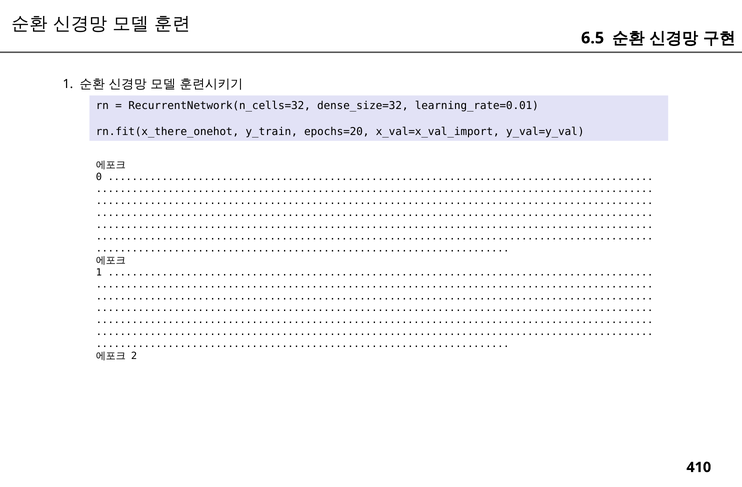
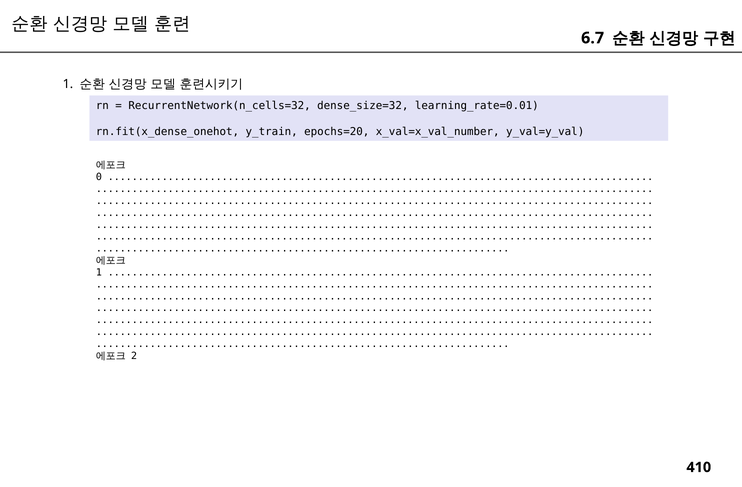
6.5: 6.5 -> 6.7
rn.fit(x_there_onehot: rn.fit(x_there_onehot -> rn.fit(x_dense_onehot
x_val=x_val_import: x_val=x_val_import -> x_val=x_val_number
